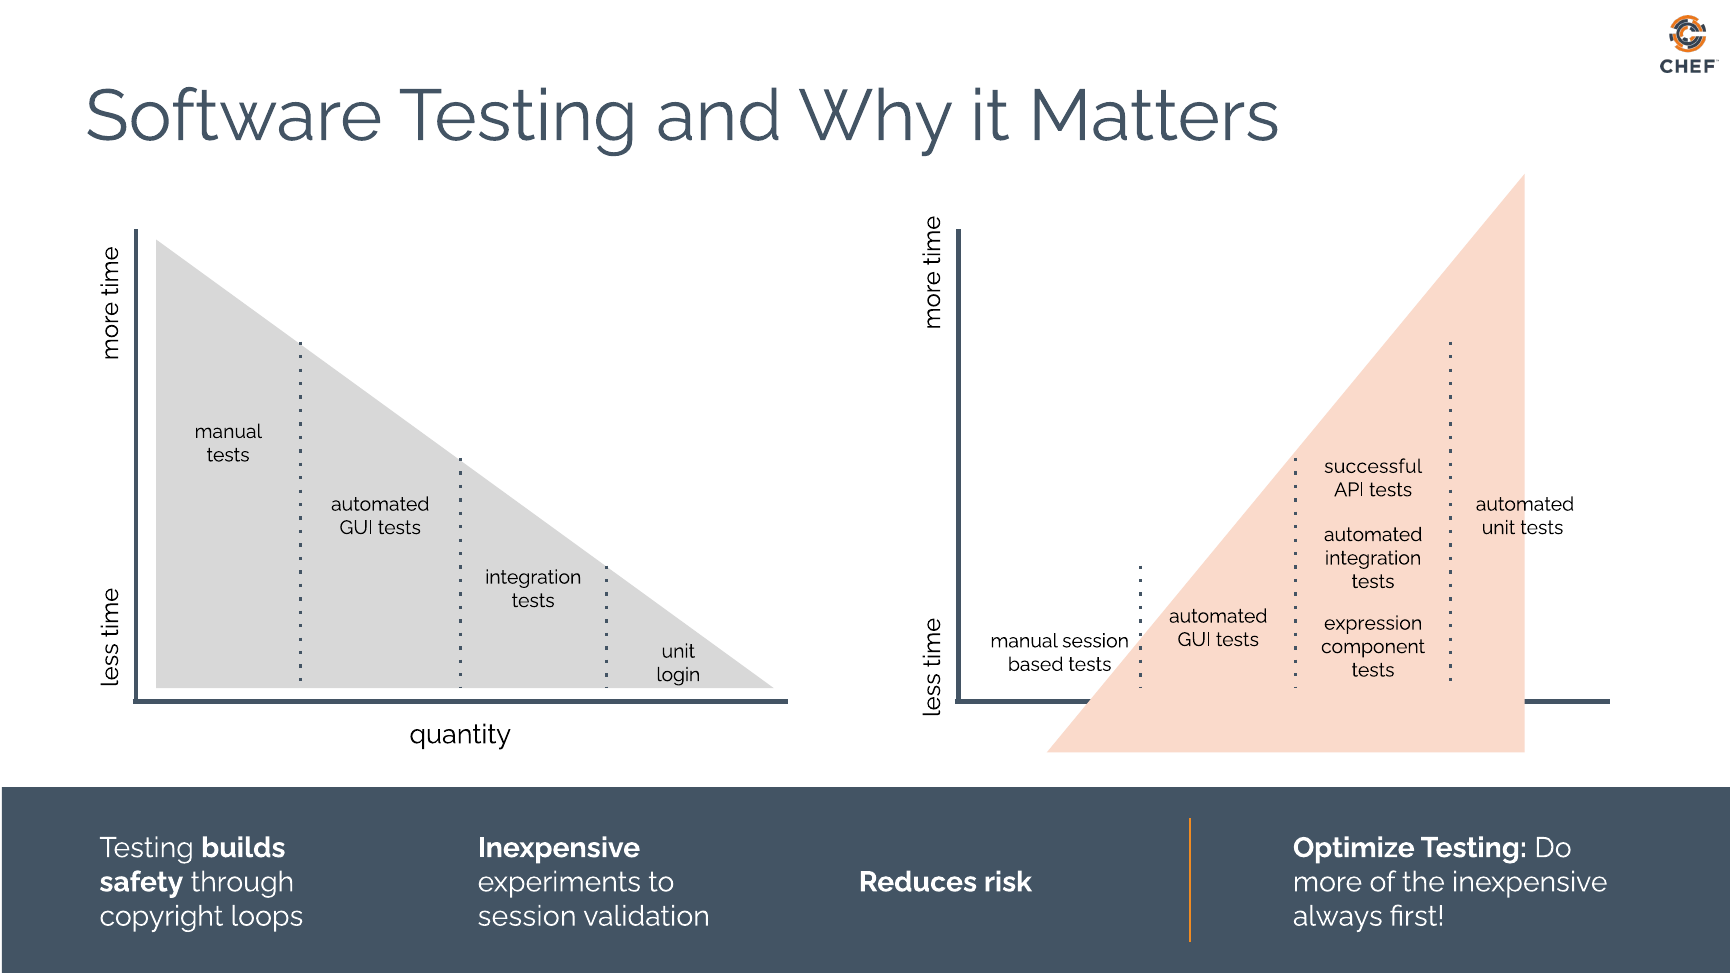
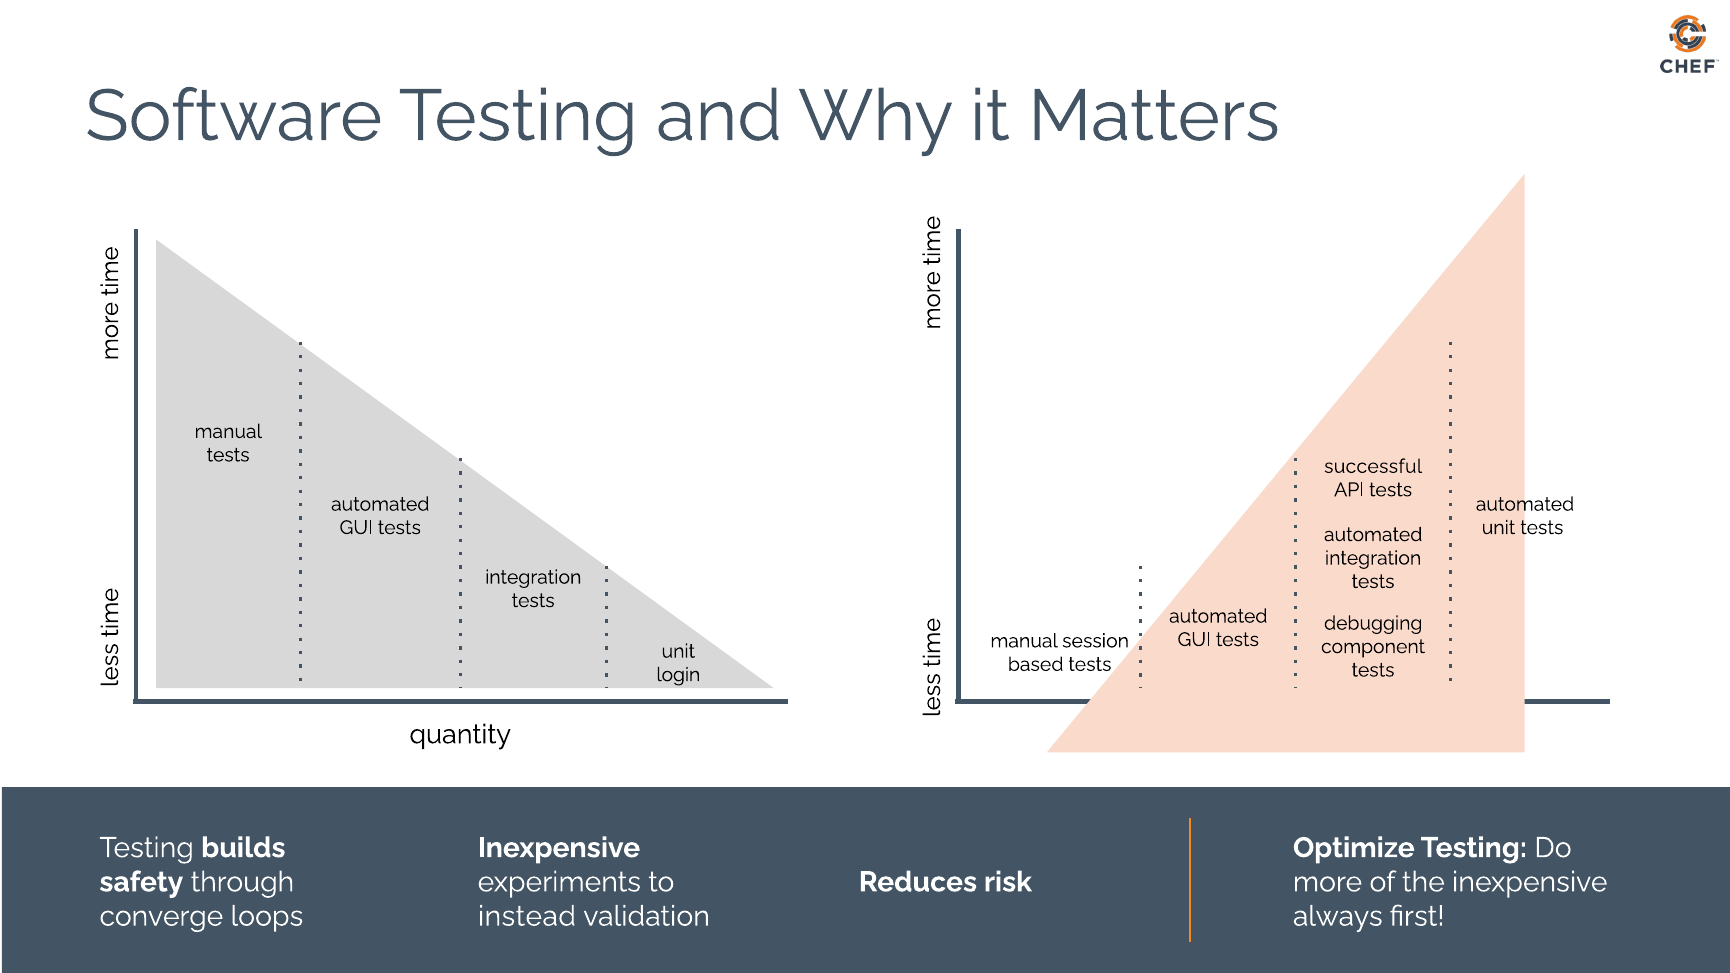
expression: expression -> debugging
copyright: copyright -> converge
session at (527, 916): session -> instead
